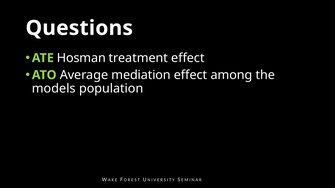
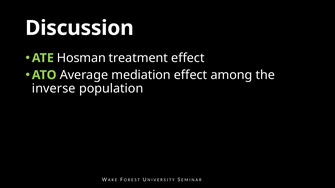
Questions: Questions -> Discussion
models: models -> inverse
